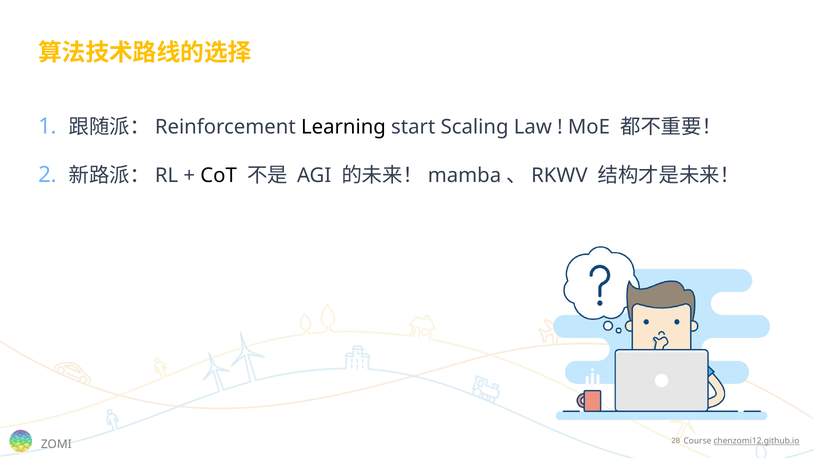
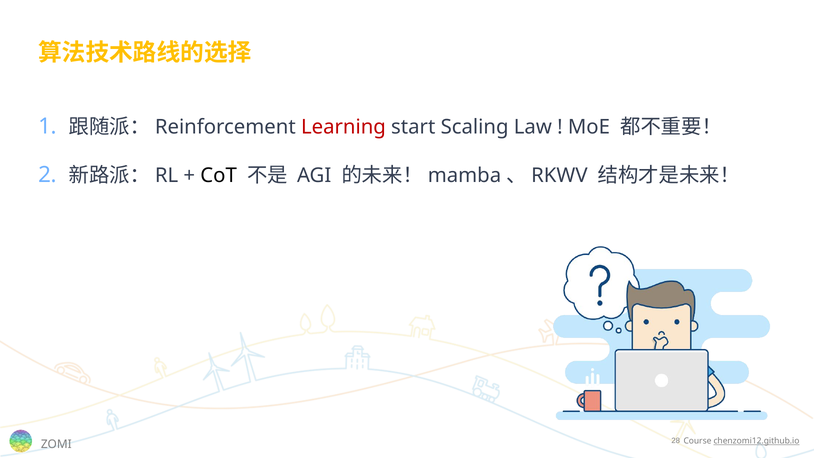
Learning colour: black -> red
